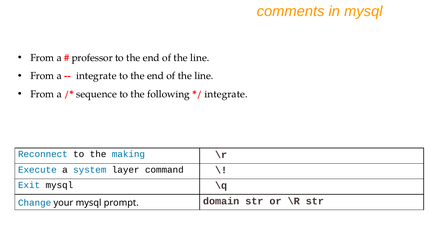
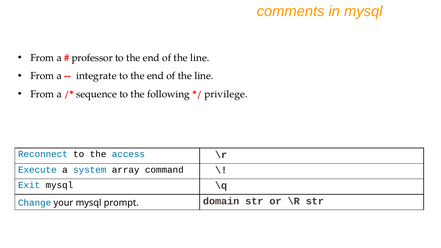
integrate at (226, 94): integrate -> privilege
making: making -> access
layer: layer -> array
